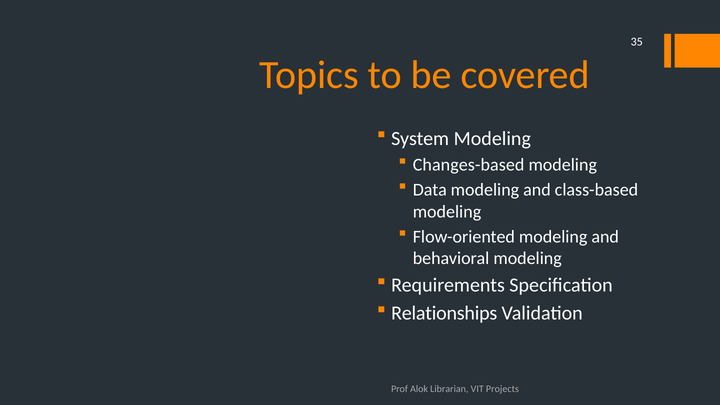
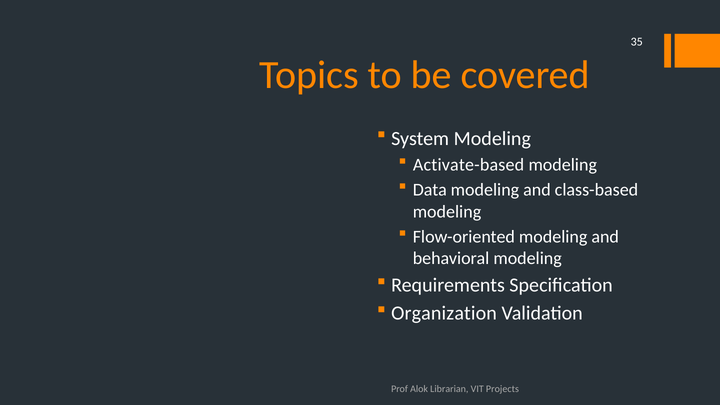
Changes-based: Changes-based -> Activate-based
Relationships: Relationships -> Organization
